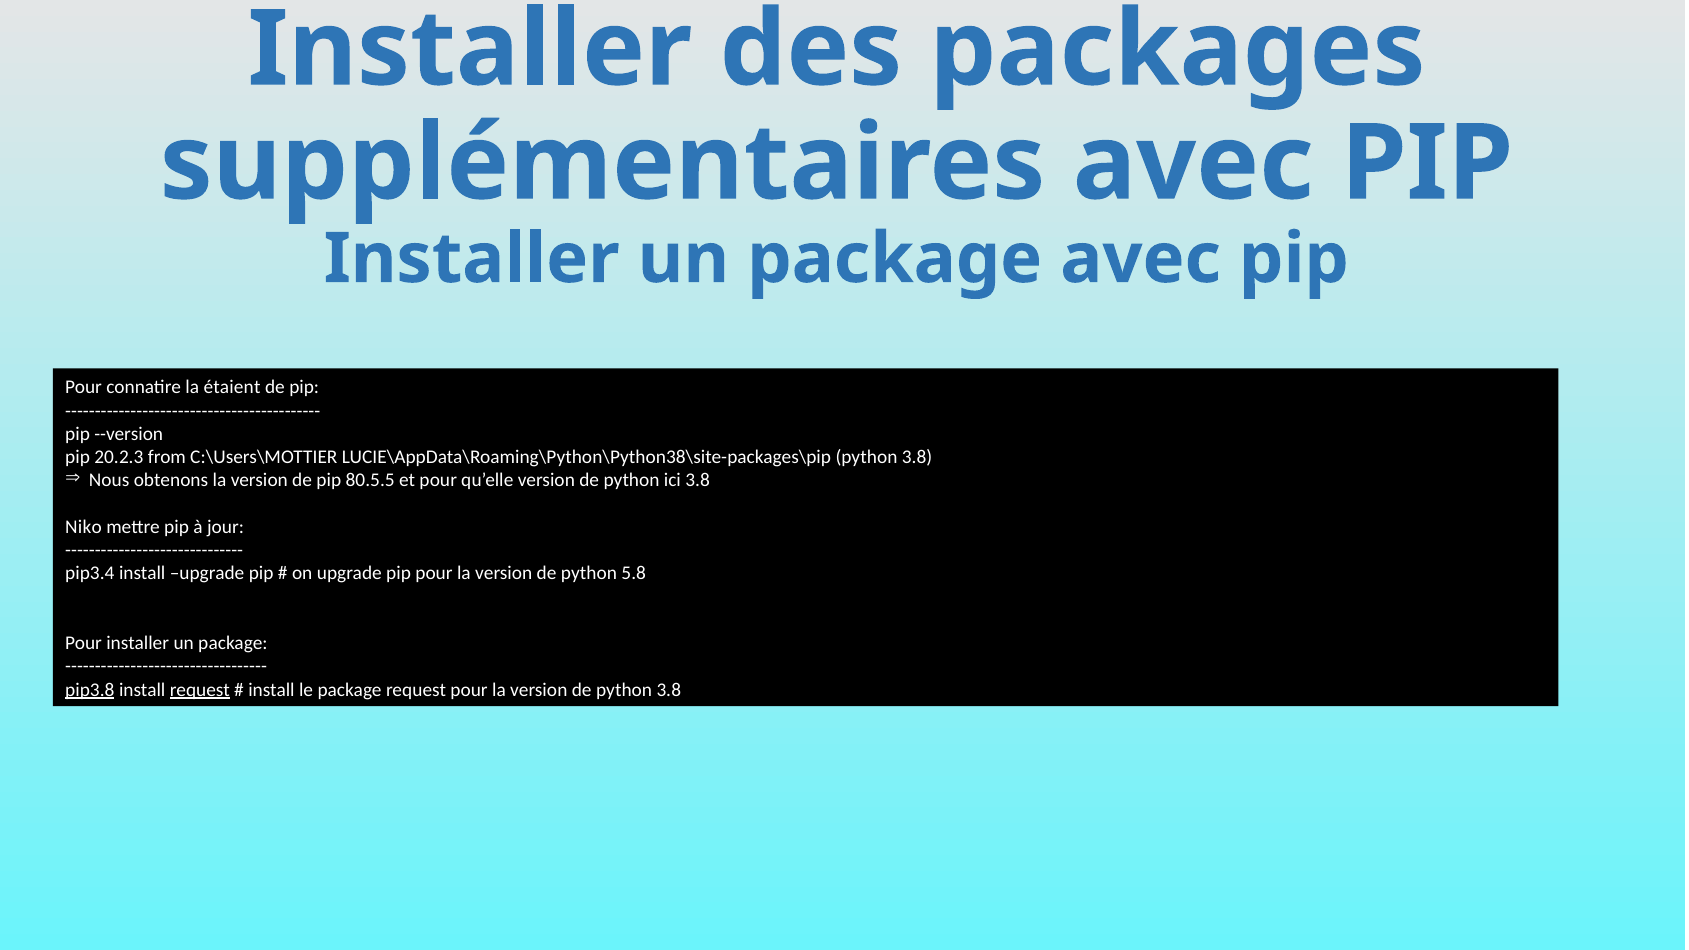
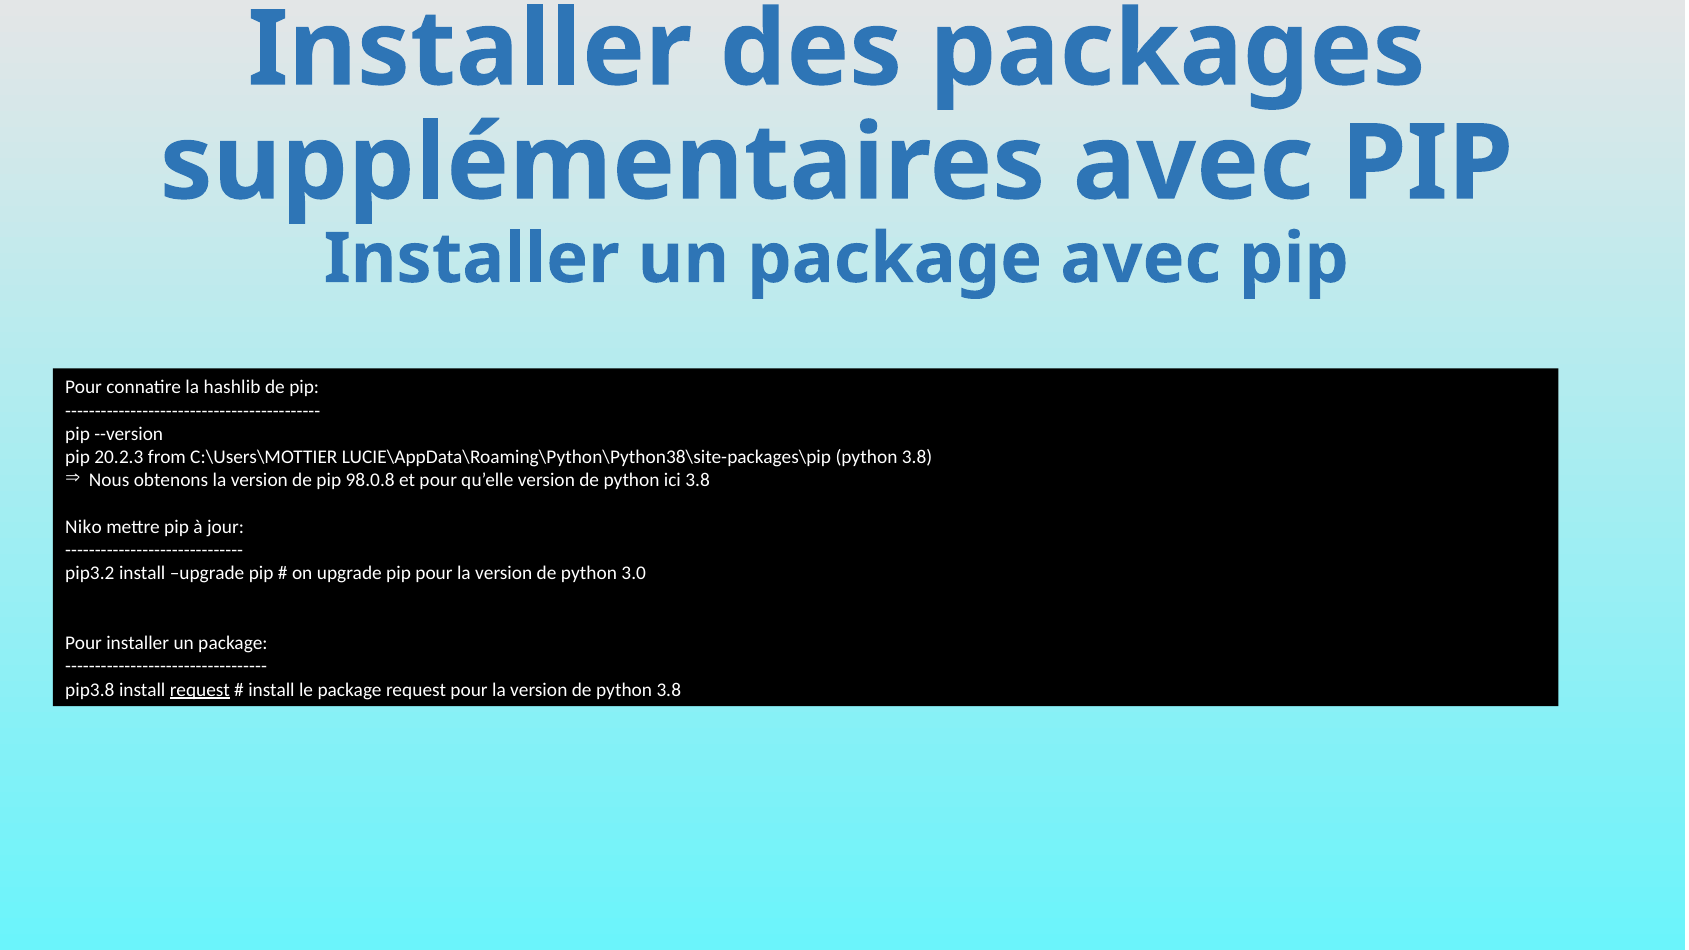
étaient: étaient -> hashlib
80.5.5: 80.5.5 -> 98.0.8
pip3.4: pip3.4 -> pip3.2
5.8: 5.8 -> 3.0
pip3.8 underline: present -> none
